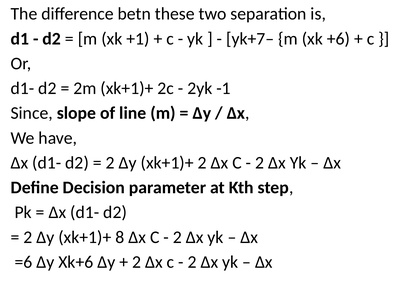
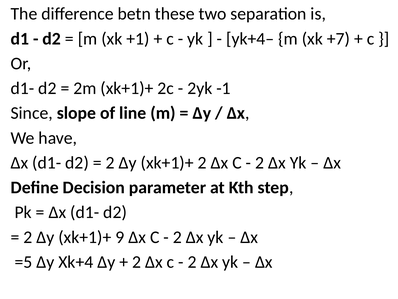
yk+7–: yk+7– -> yk+4–
+6: +6 -> +7
8: 8 -> 9
=6: =6 -> =5
Xk+6: Xk+6 -> Xk+4
